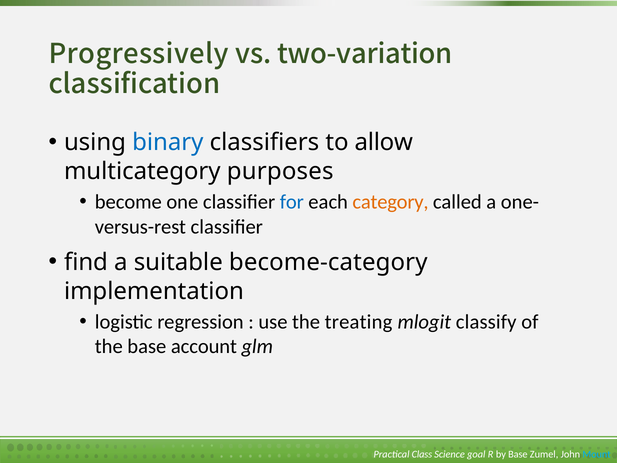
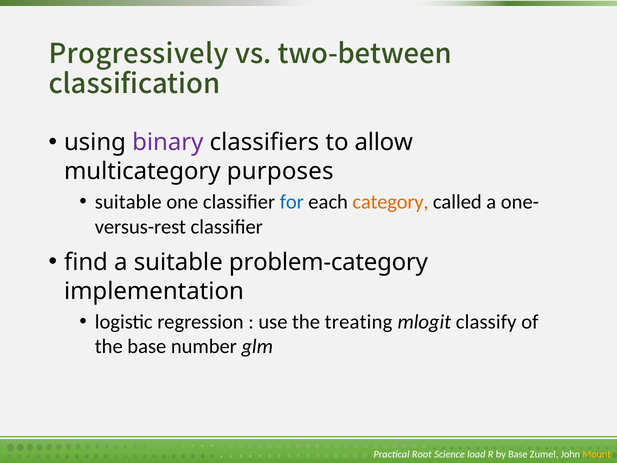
two-variation: two-variation -> two-between
binary colour: blue -> purple
become at (128, 202): become -> suitable
become-category: become-category -> problem-category
account: account -> number
Class: Class -> Root
goal: goal -> load
Mount colour: light blue -> yellow
